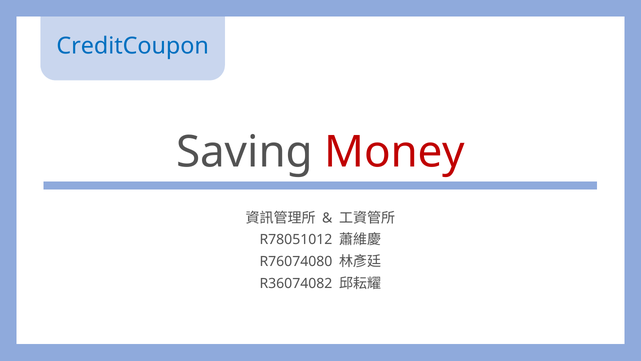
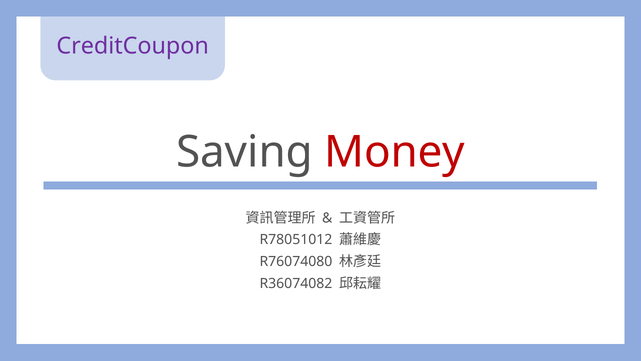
CreditCoupon colour: blue -> purple
